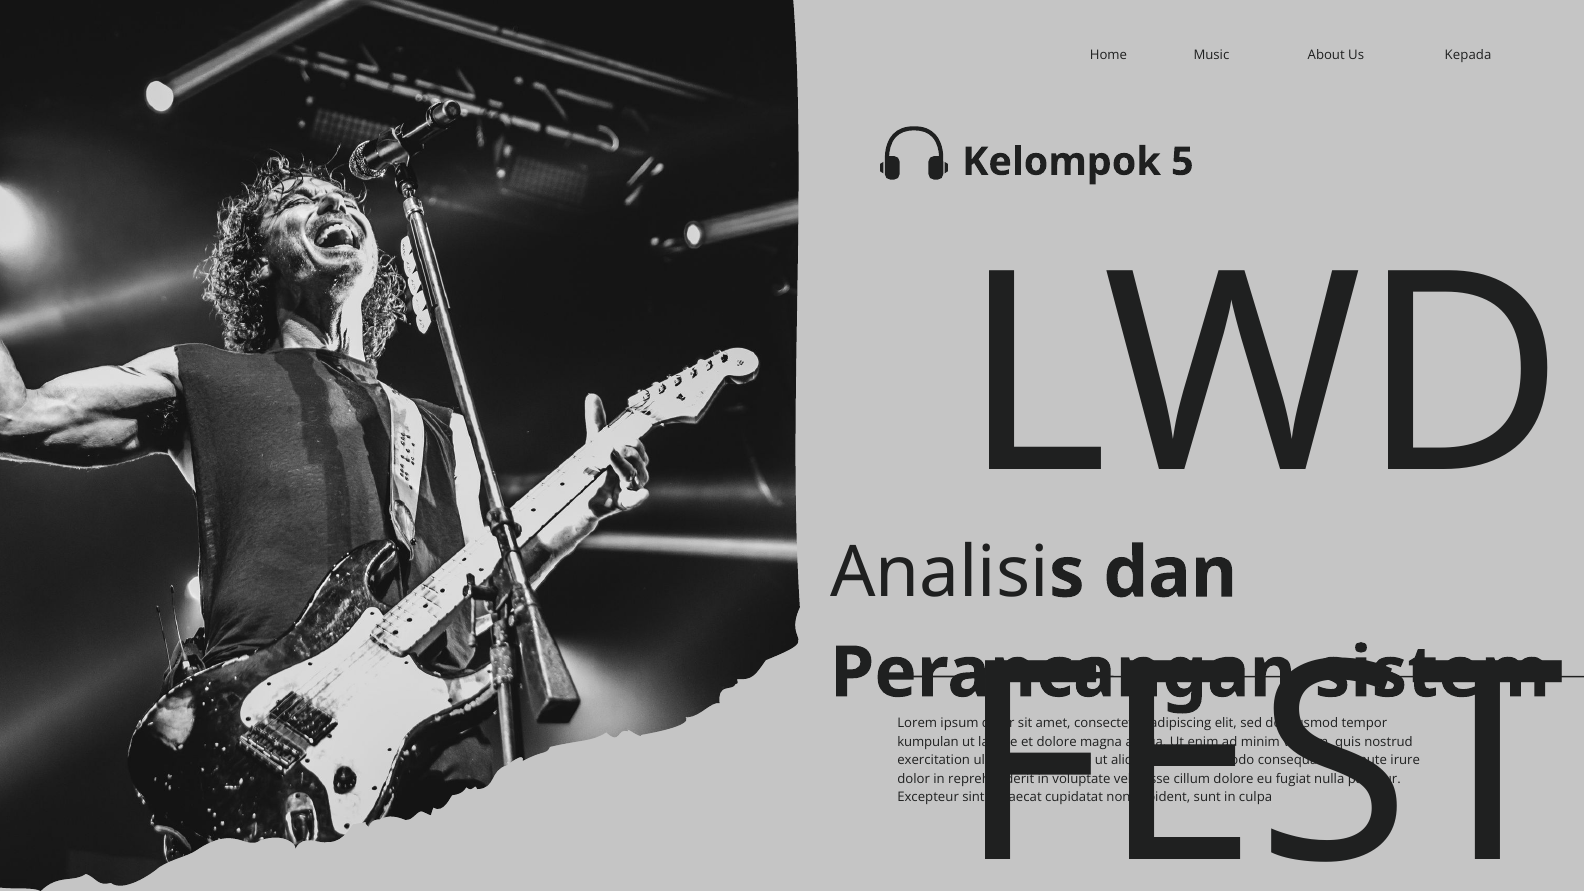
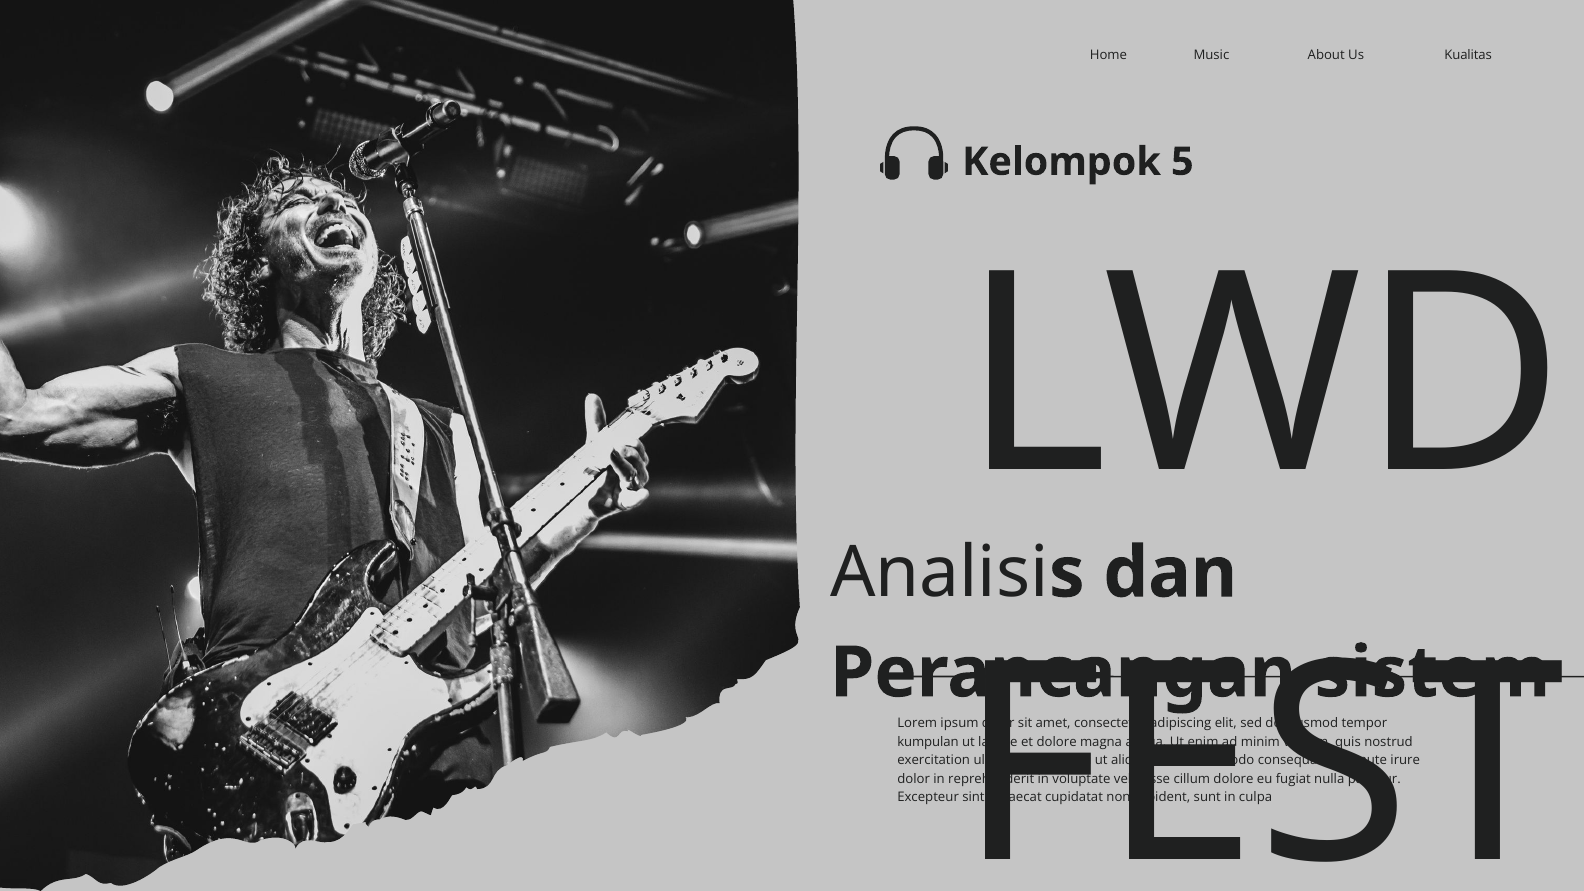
Kepada: Kepada -> Kualitas
